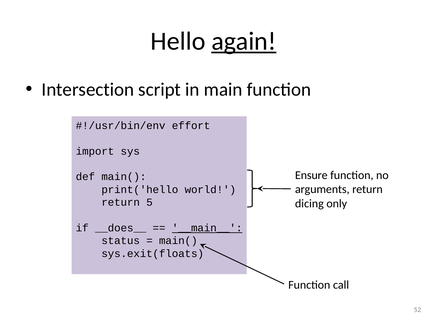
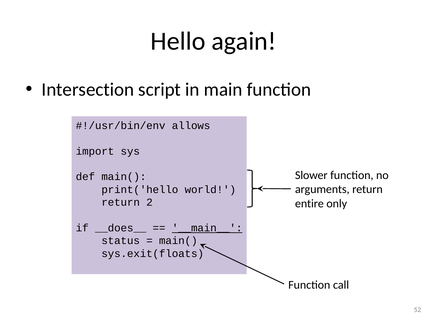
again underline: present -> none
effort: effort -> allows
Ensure: Ensure -> Slower
5: 5 -> 2
dicing: dicing -> entire
